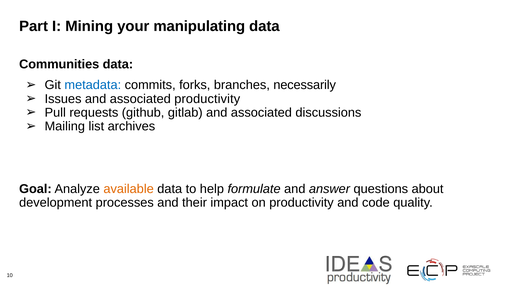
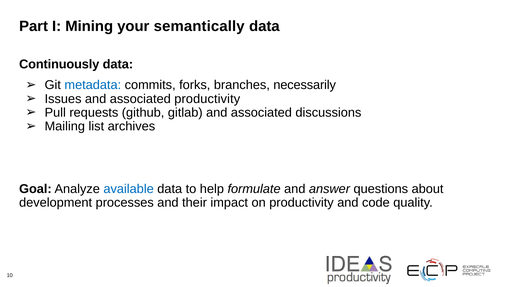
manipulating: manipulating -> semantically
Communities: Communities -> Continuously
available colour: orange -> blue
